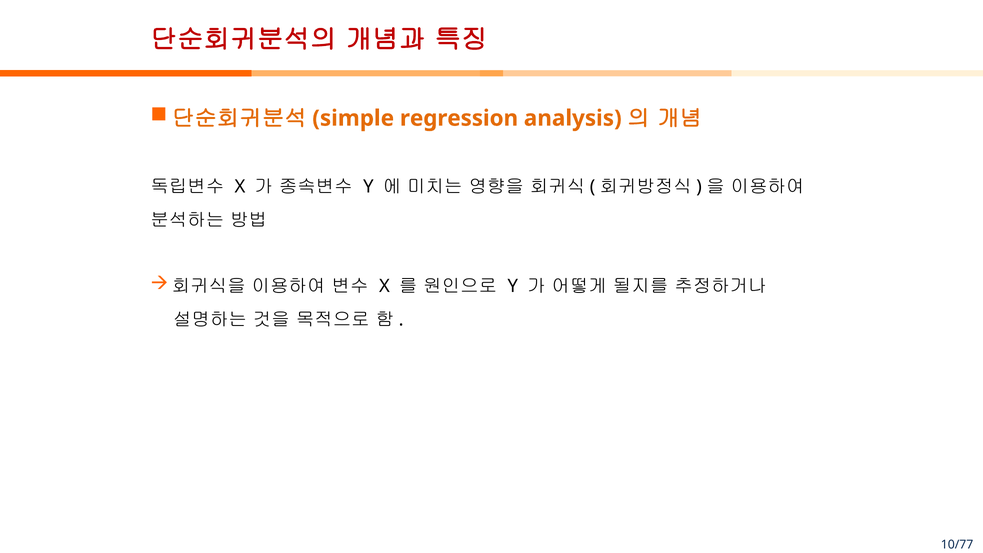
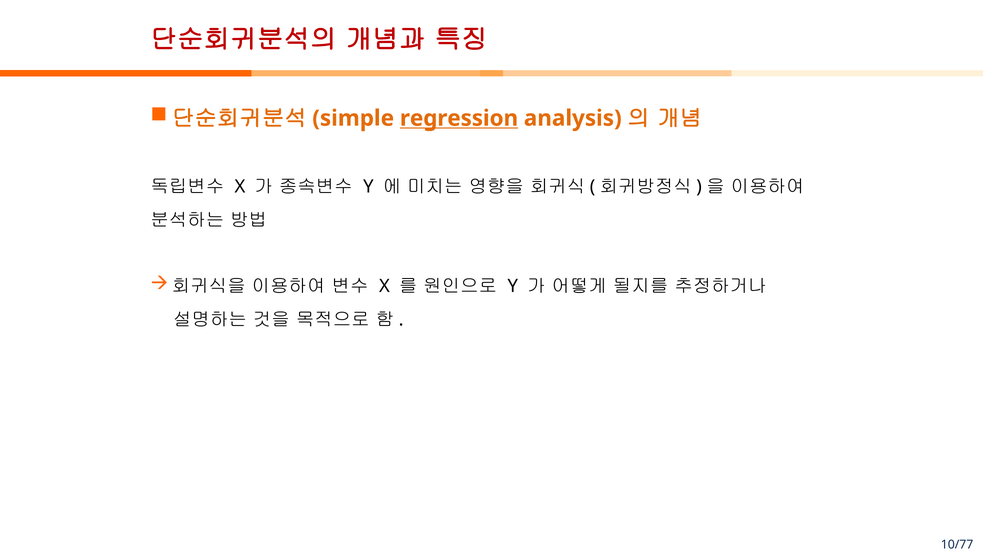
regression underline: none -> present
